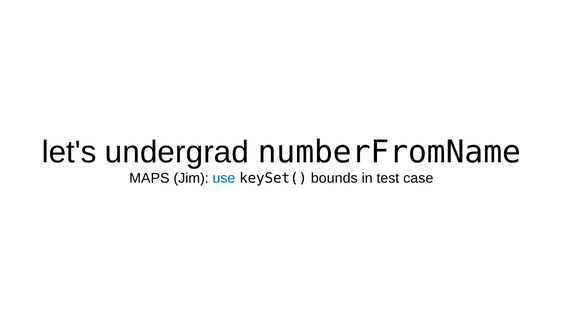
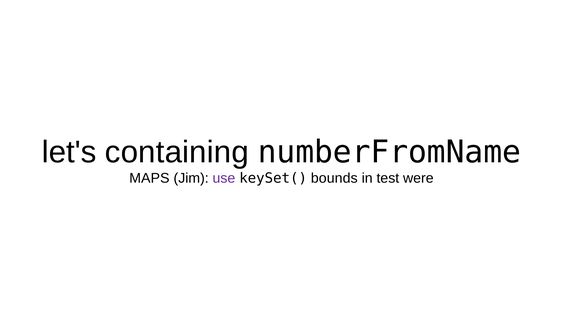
undergrad: undergrad -> containing
use colour: blue -> purple
case: case -> were
